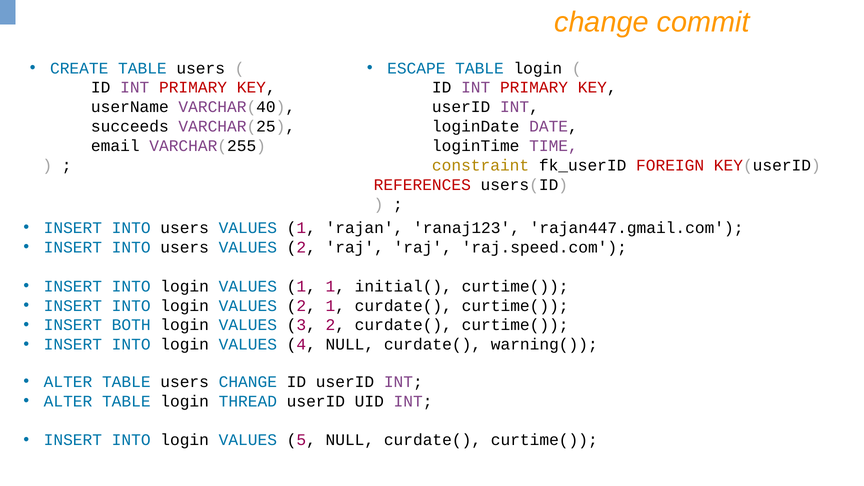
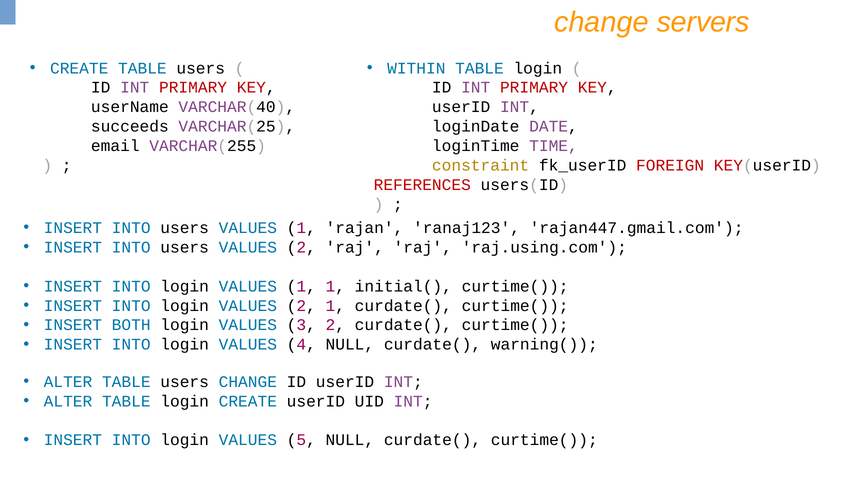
commit: commit -> servers
ESCAPE: ESCAPE -> WITHIN
raj.speed.com: raj.speed.com -> raj.using.com
login THREAD: THREAD -> CREATE
